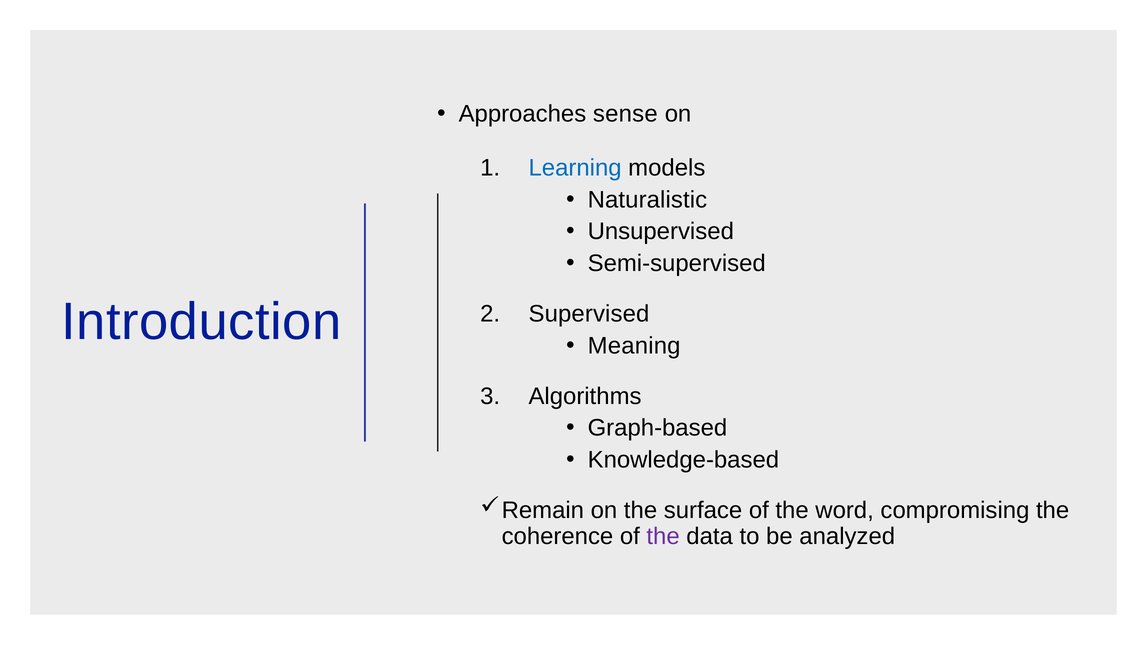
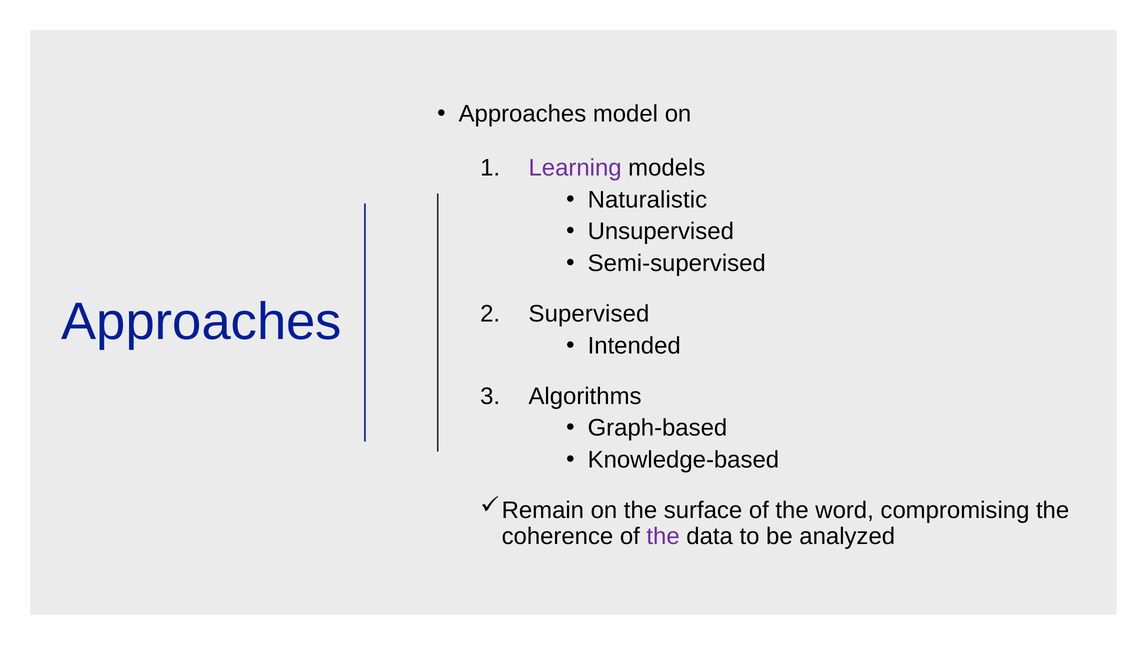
sense: sense -> model
Learning colour: blue -> purple
Introduction at (201, 322): Introduction -> Approaches
Meaning: Meaning -> Intended
